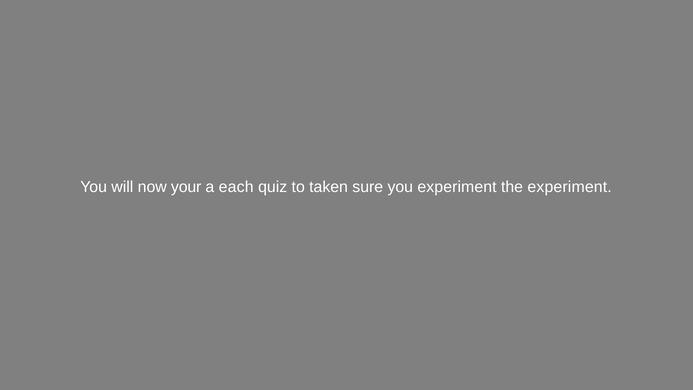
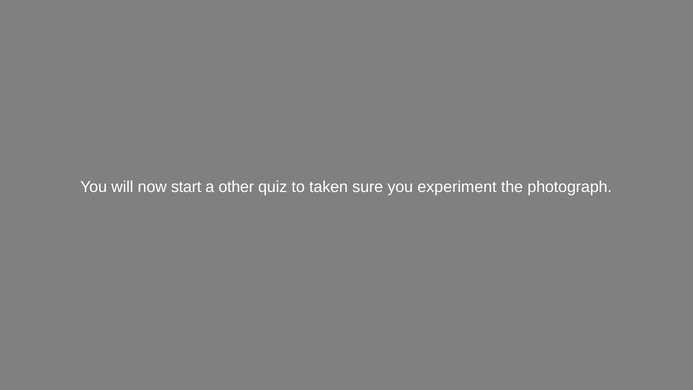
your: your -> start
each: each -> other
the experiment: experiment -> photograph
